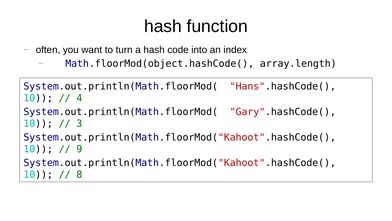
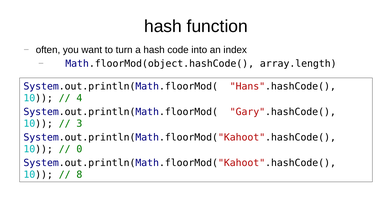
9: 9 -> 0
